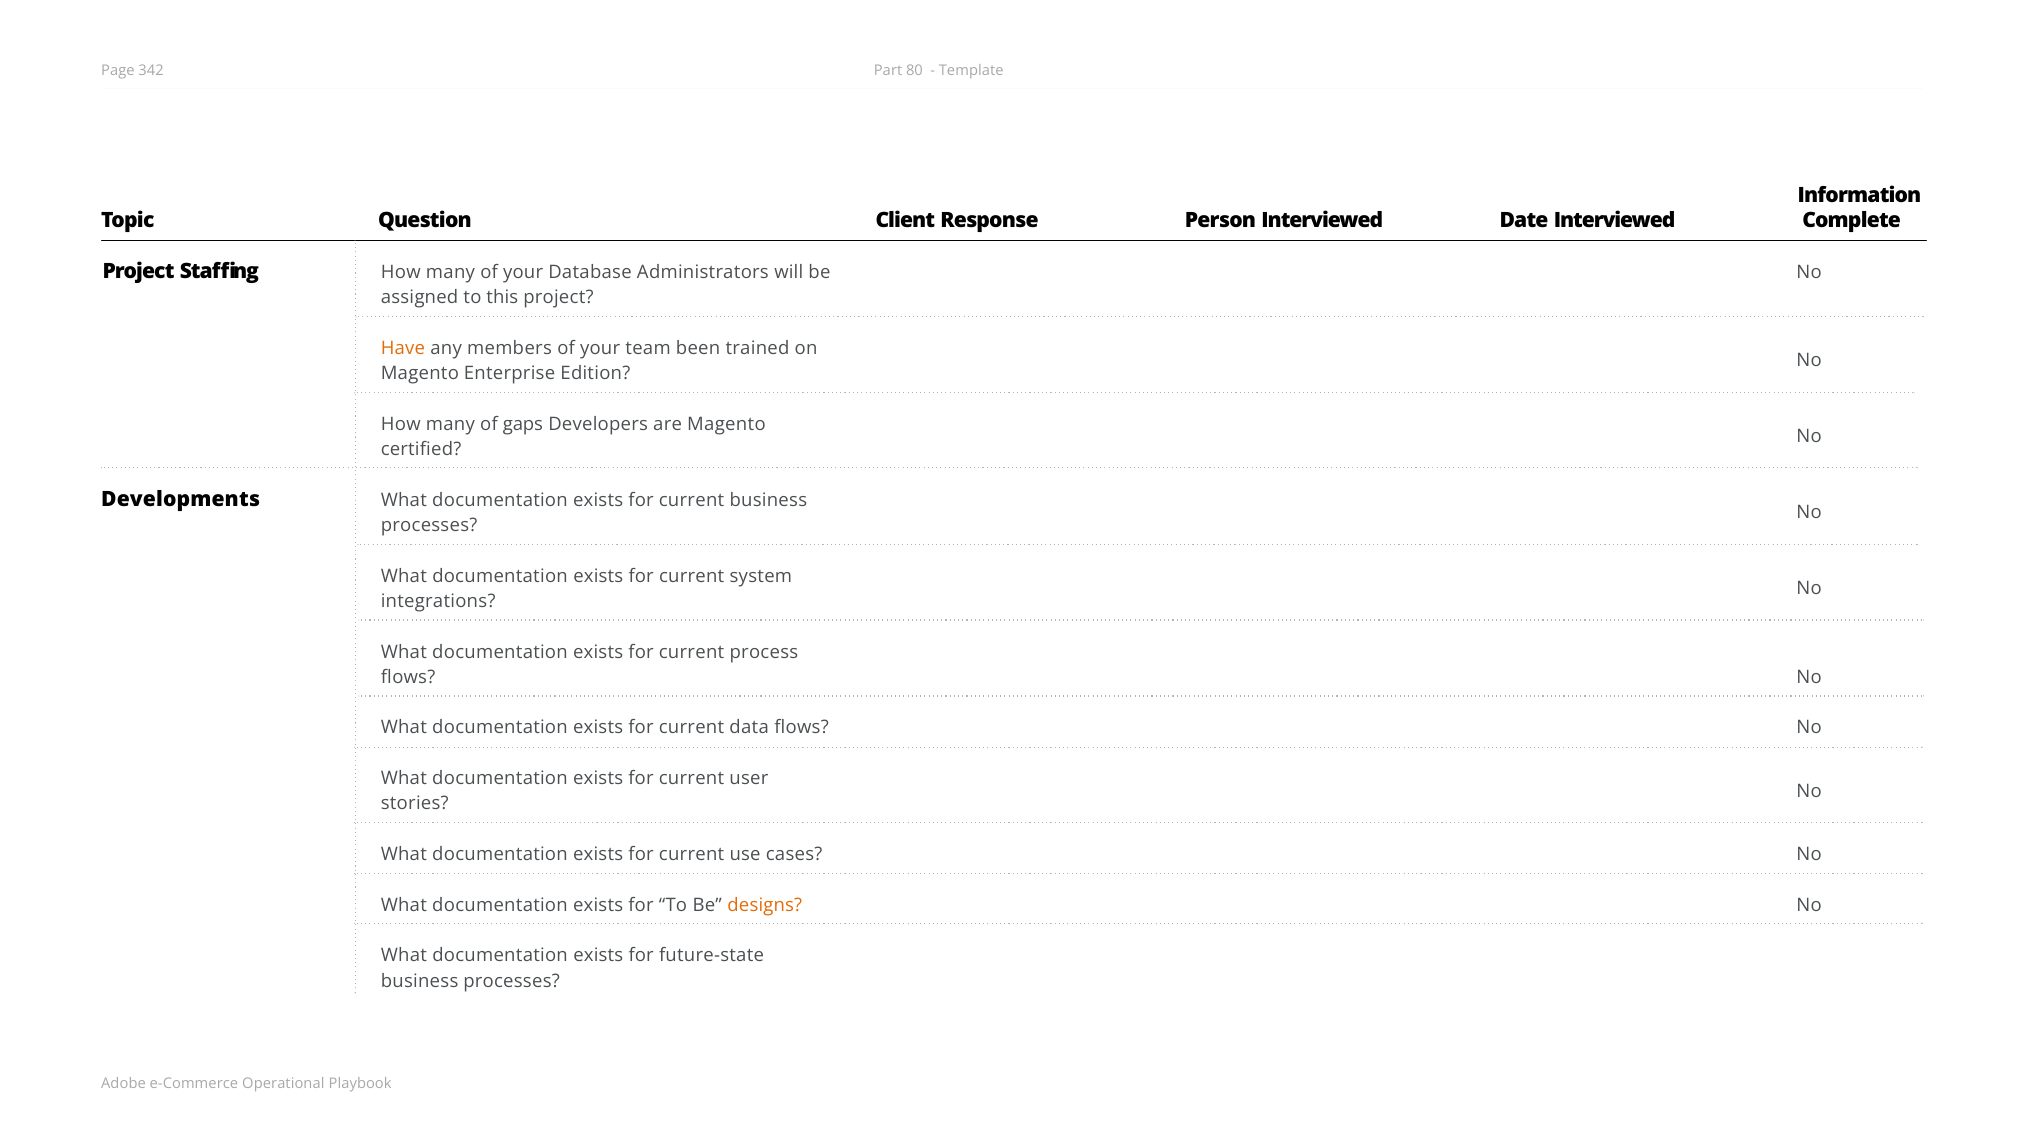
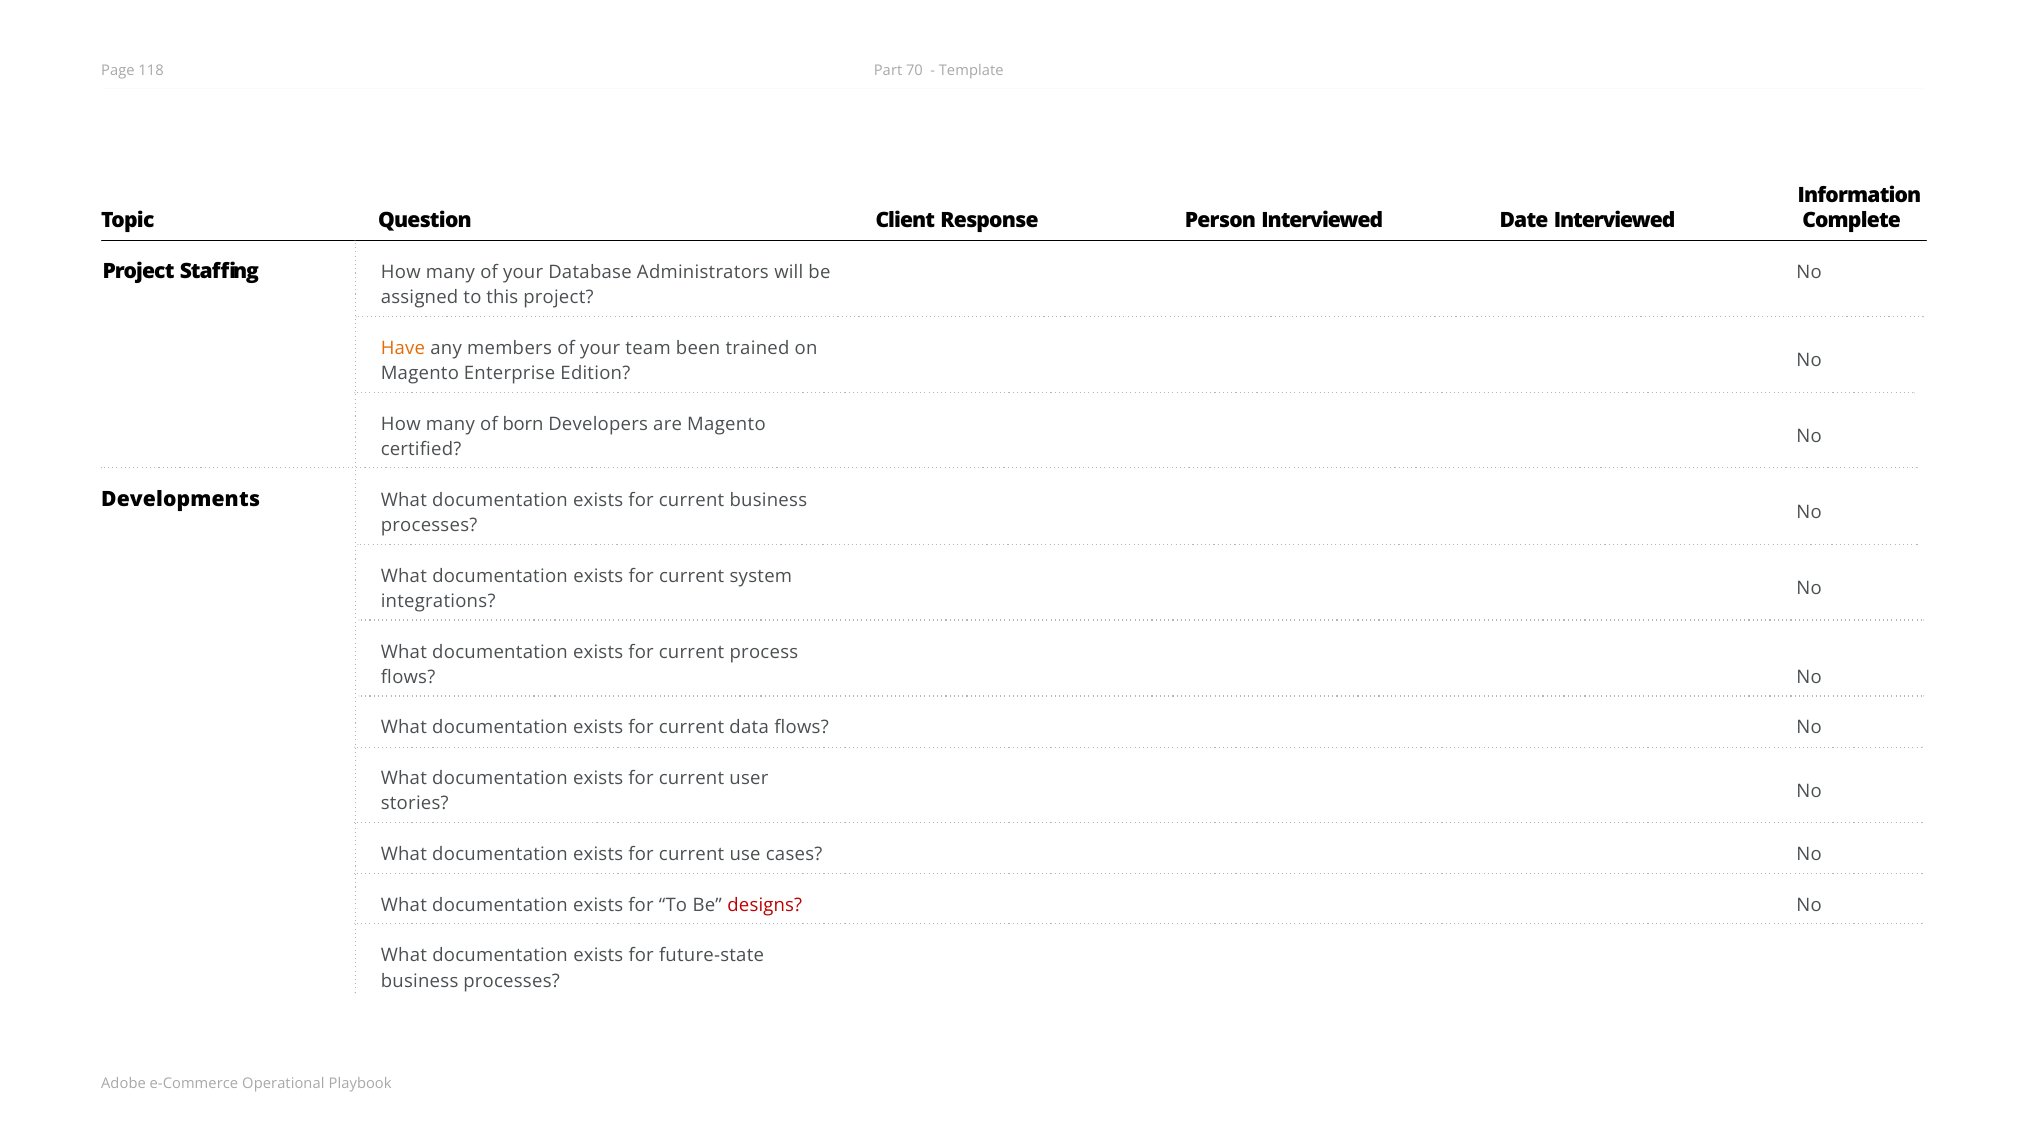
342: 342 -> 118
80: 80 -> 70
gaps: gaps -> born
designs colour: orange -> red
